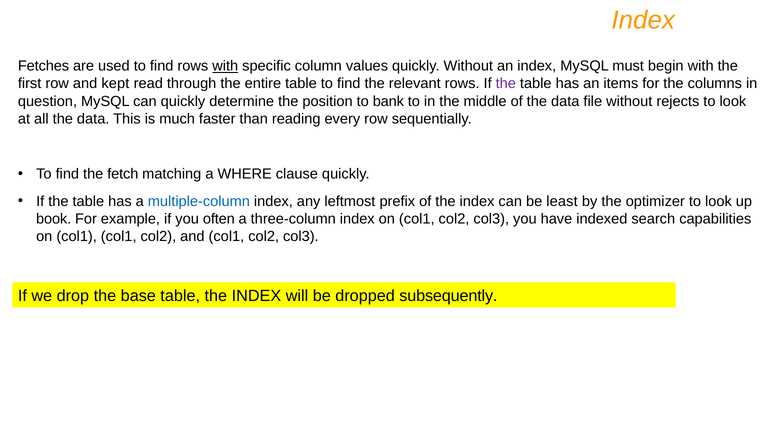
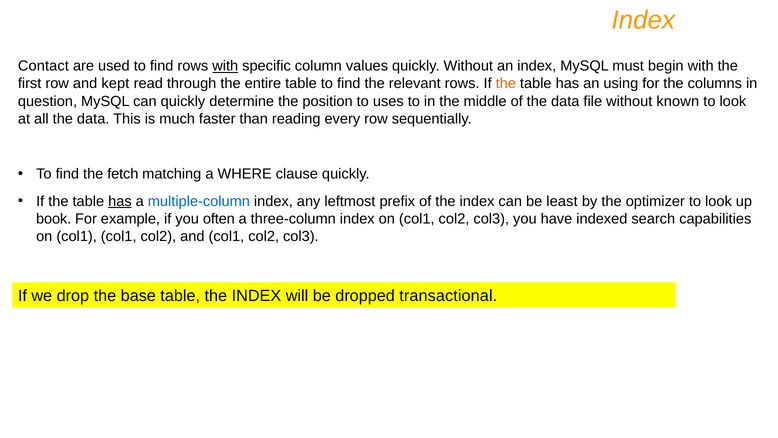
Fetches: Fetches -> Contact
the at (506, 84) colour: purple -> orange
items: items -> using
bank: bank -> uses
rejects: rejects -> known
has at (120, 201) underline: none -> present
subsequently: subsequently -> transactional
